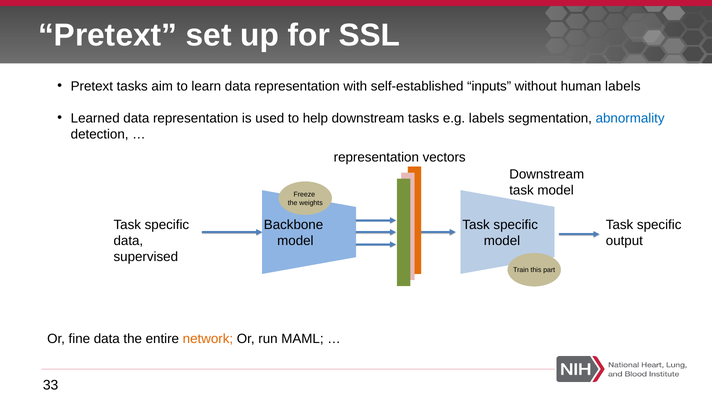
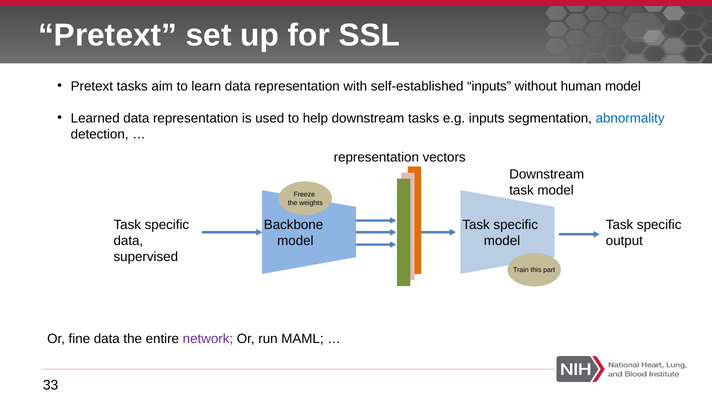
human labels: labels -> model
e.g labels: labels -> inputs
network colour: orange -> purple
